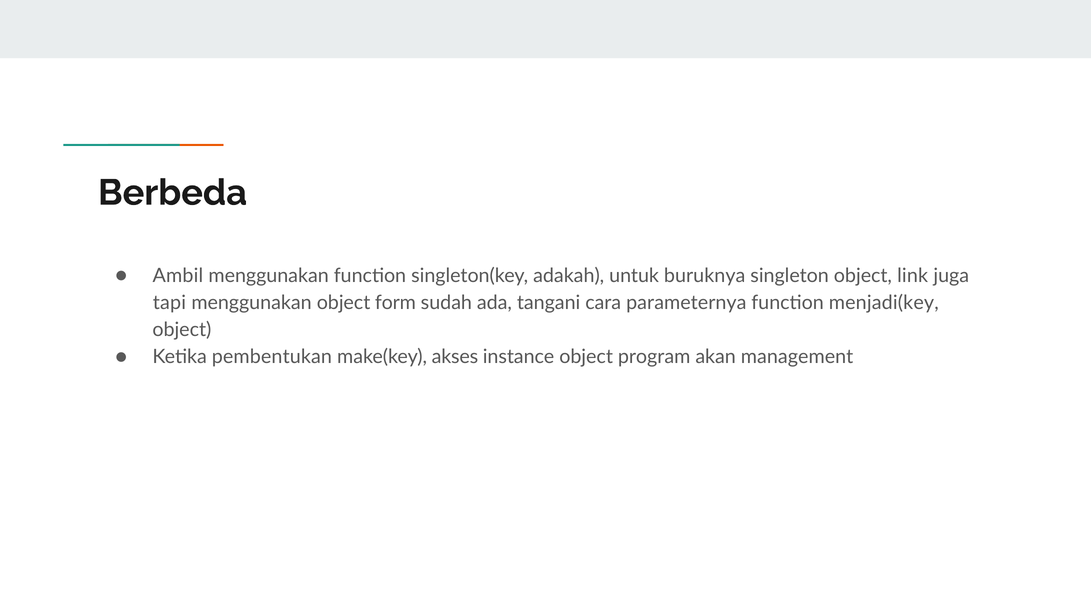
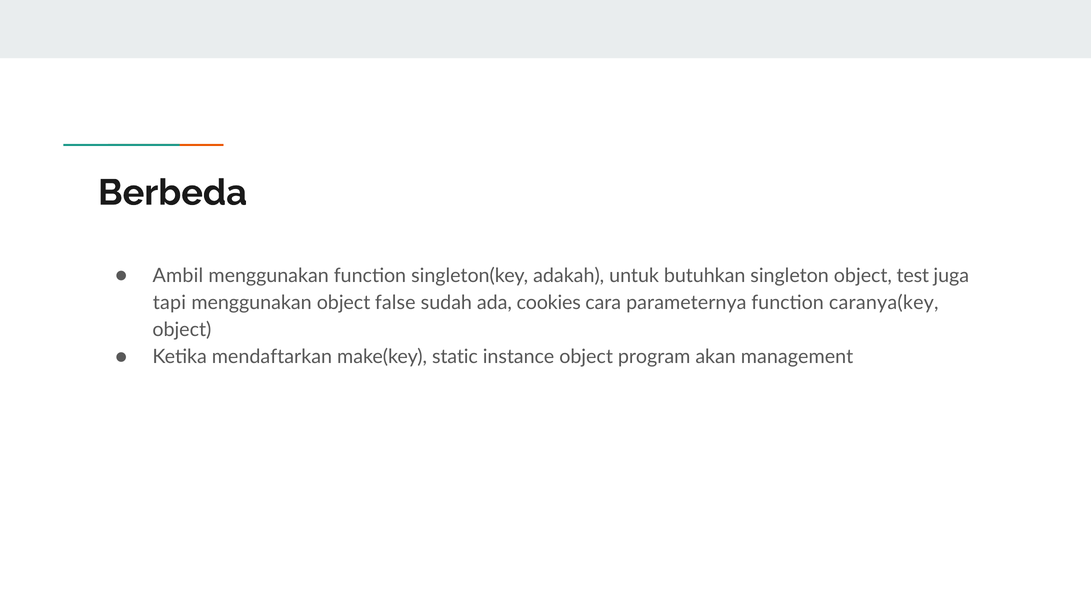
buruknya: buruknya -> butuhkan
link: link -> test
form: form -> false
tangani: tangani -> cookies
menjadi(key: menjadi(key -> caranya(key
pembentukan: pembentukan -> mendaftarkan
akses: akses -> static
